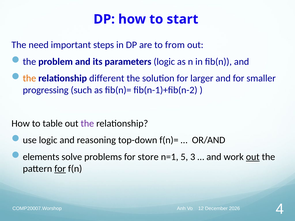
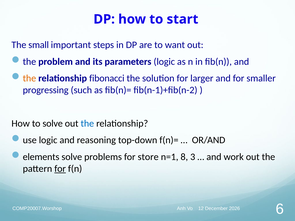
need: need -> small
from: from -> want
different: different -> fibonacci
to table: table -> solve
the at (87, 124) colour: purple -> blue
5: 5 -> 8
out at (253, 157) underline: present -> none
4: 4 -> 6
